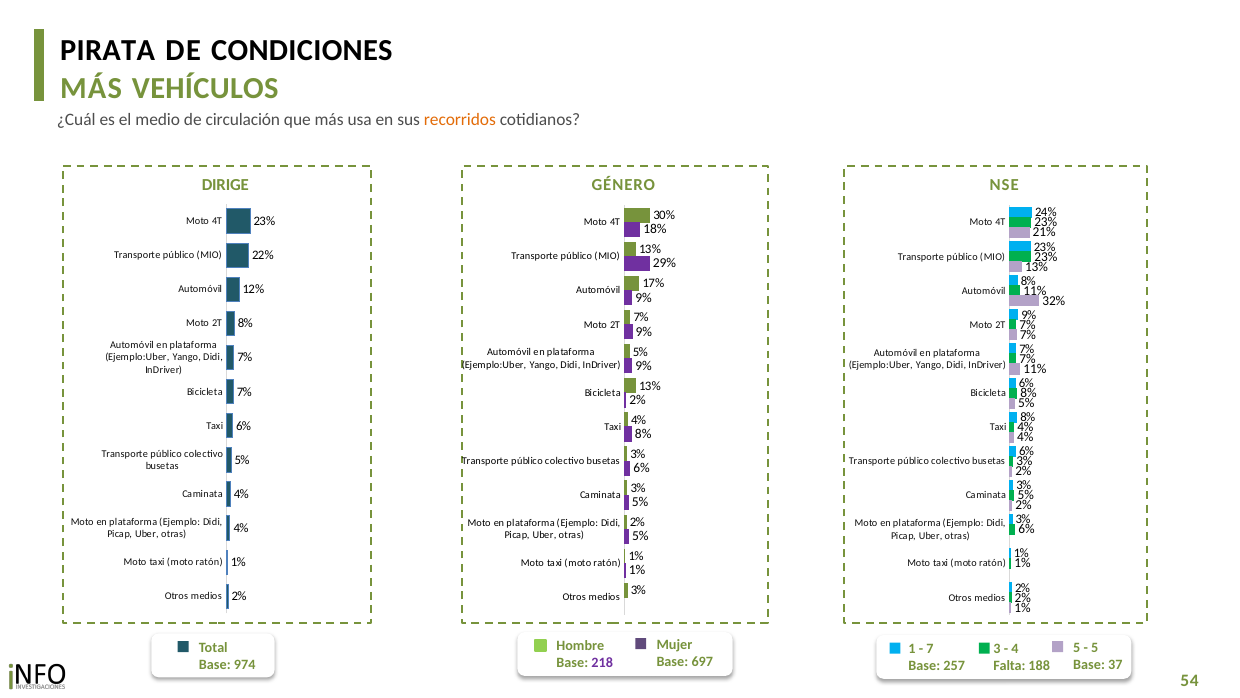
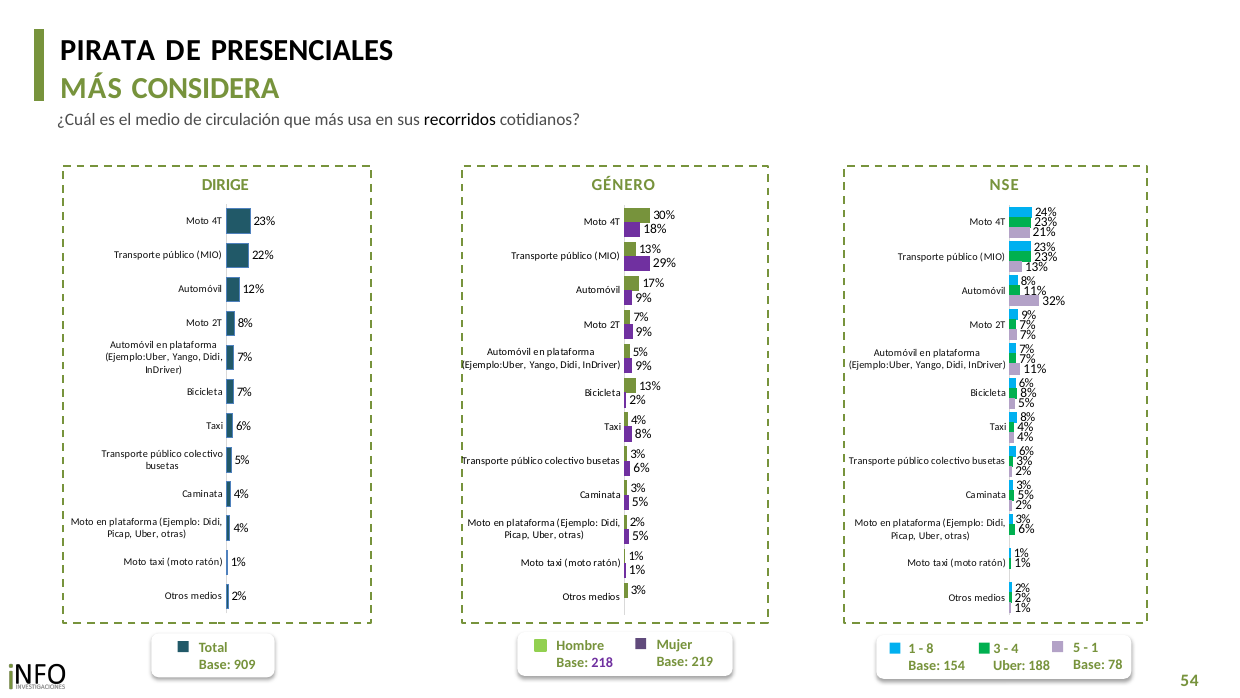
CONDICIONES: CONDICIONES -> PRESENCIALES
VEHÍCULOS: VEHÍCULOS -> CONSIDERA
recorridos colour: orange -> black
5 at (1095, 647): 5 -> 1
7: 7 -> 8
697: 697 -> 219
37: 37 -> 78
974: 974 -> 909
257: 257 -> 154
Falta at (1009, 666): Falta -> Uber
